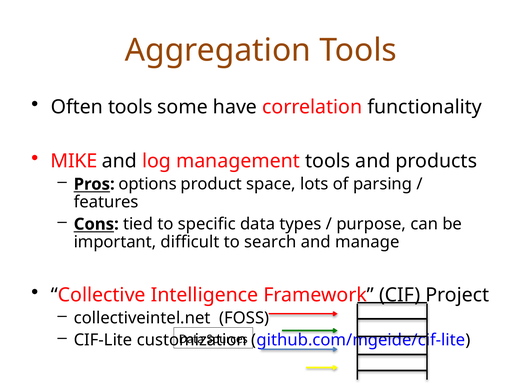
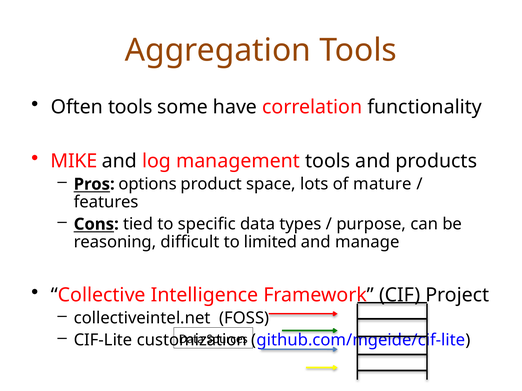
parsing: parsing -> mature
important: important -> reasoning
search: search -> limited
